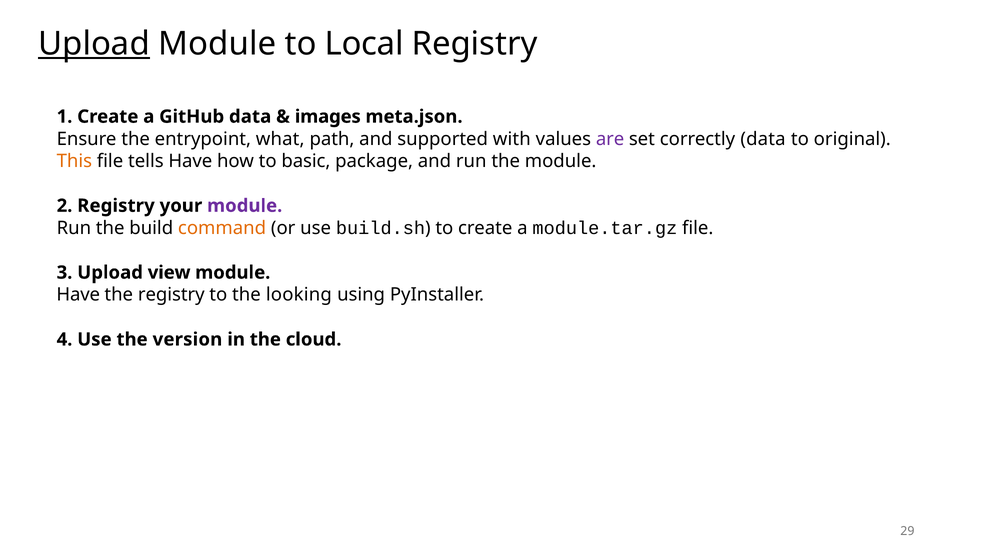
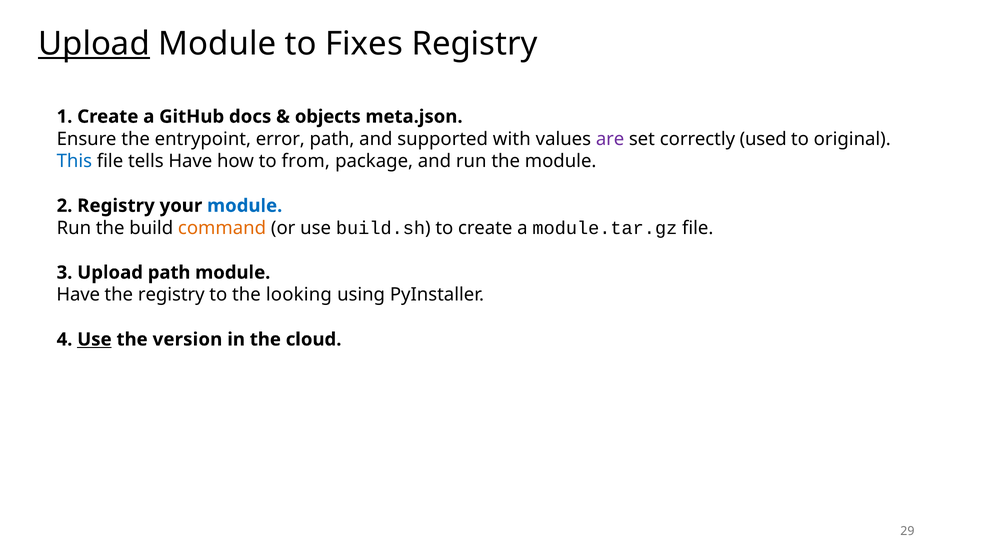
Local: Local -> Fixes
GitHub data: data -> docs
images: images -> objects
what: what -> error
correctly data: data -> used
This colour: orange -> blue
basic: basic -> from
module at (245, 206) colour: purple -> blue
Upload view: view -> path
Use at (94, 339) underline: none -> present
